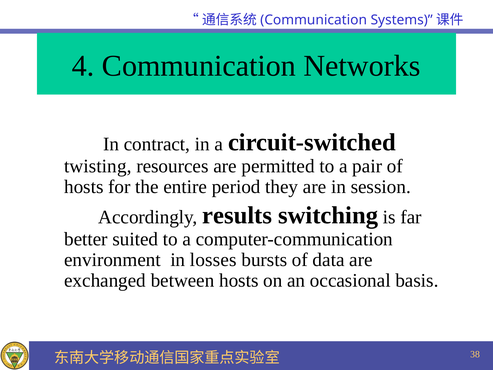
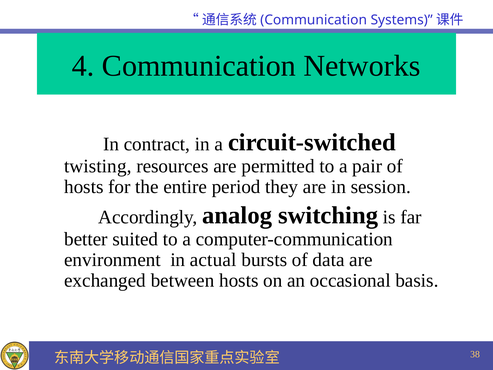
results: results -> analog
losses: losses -> actual
